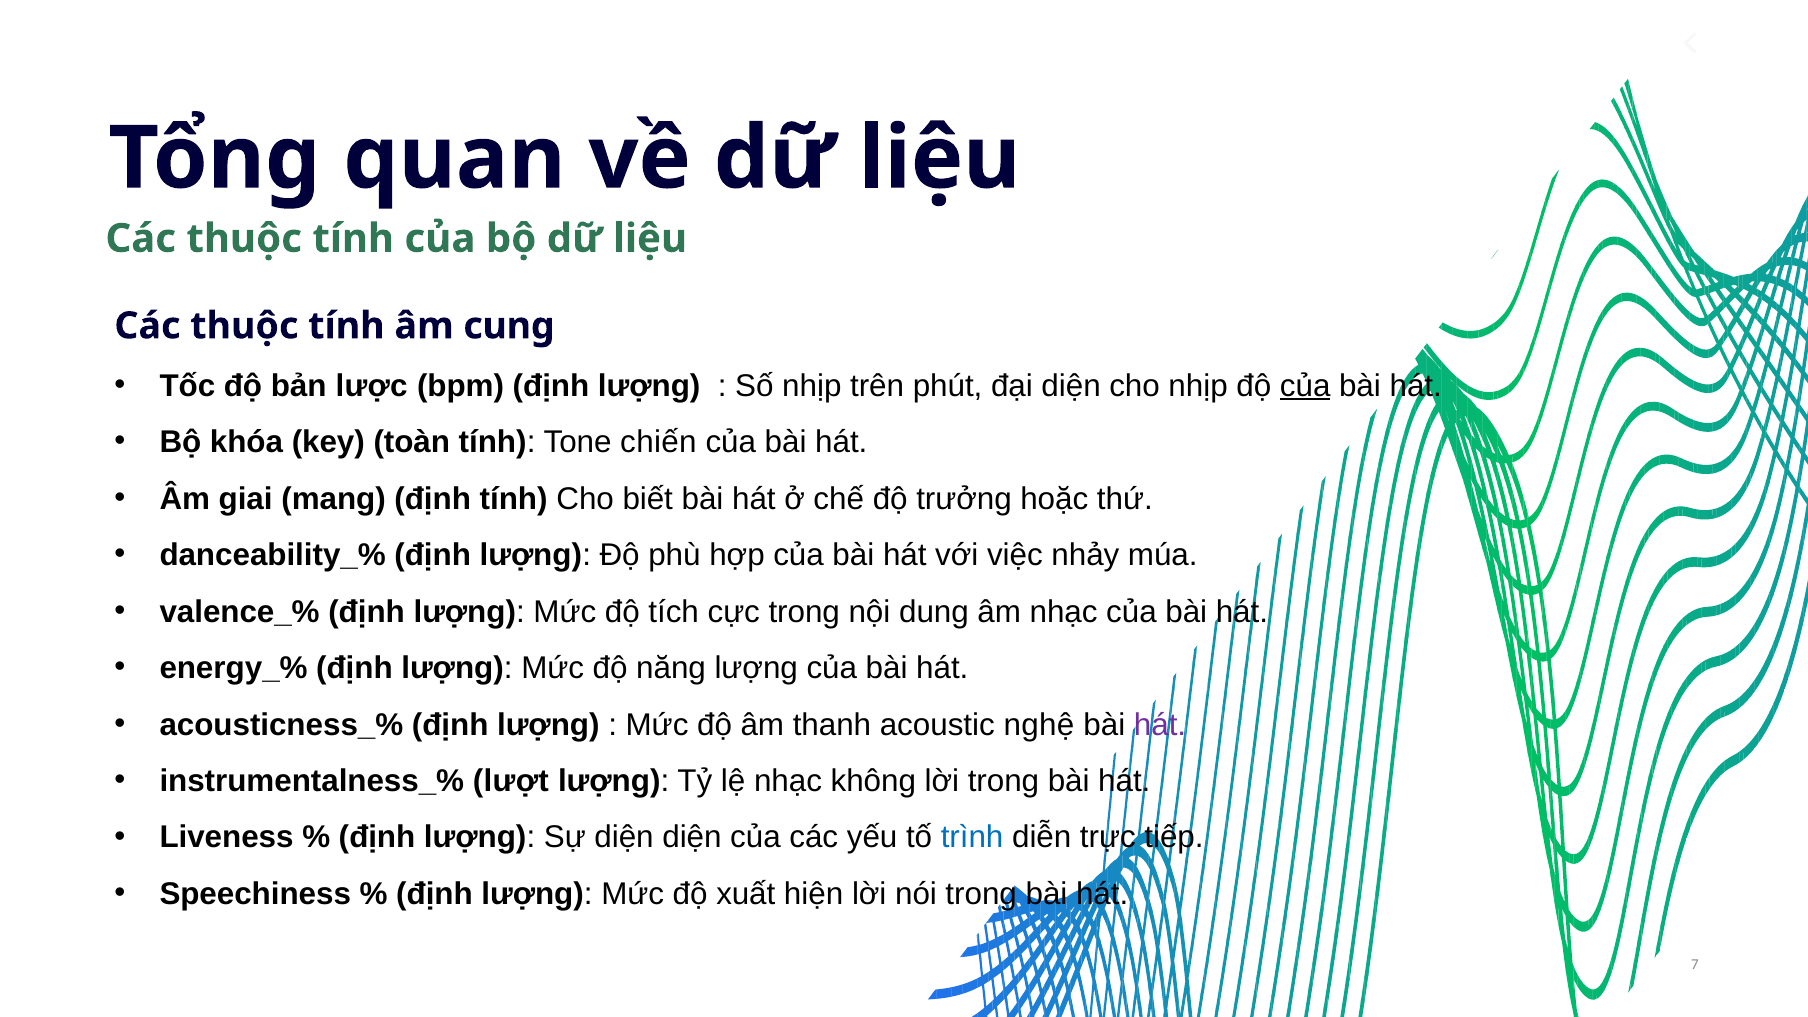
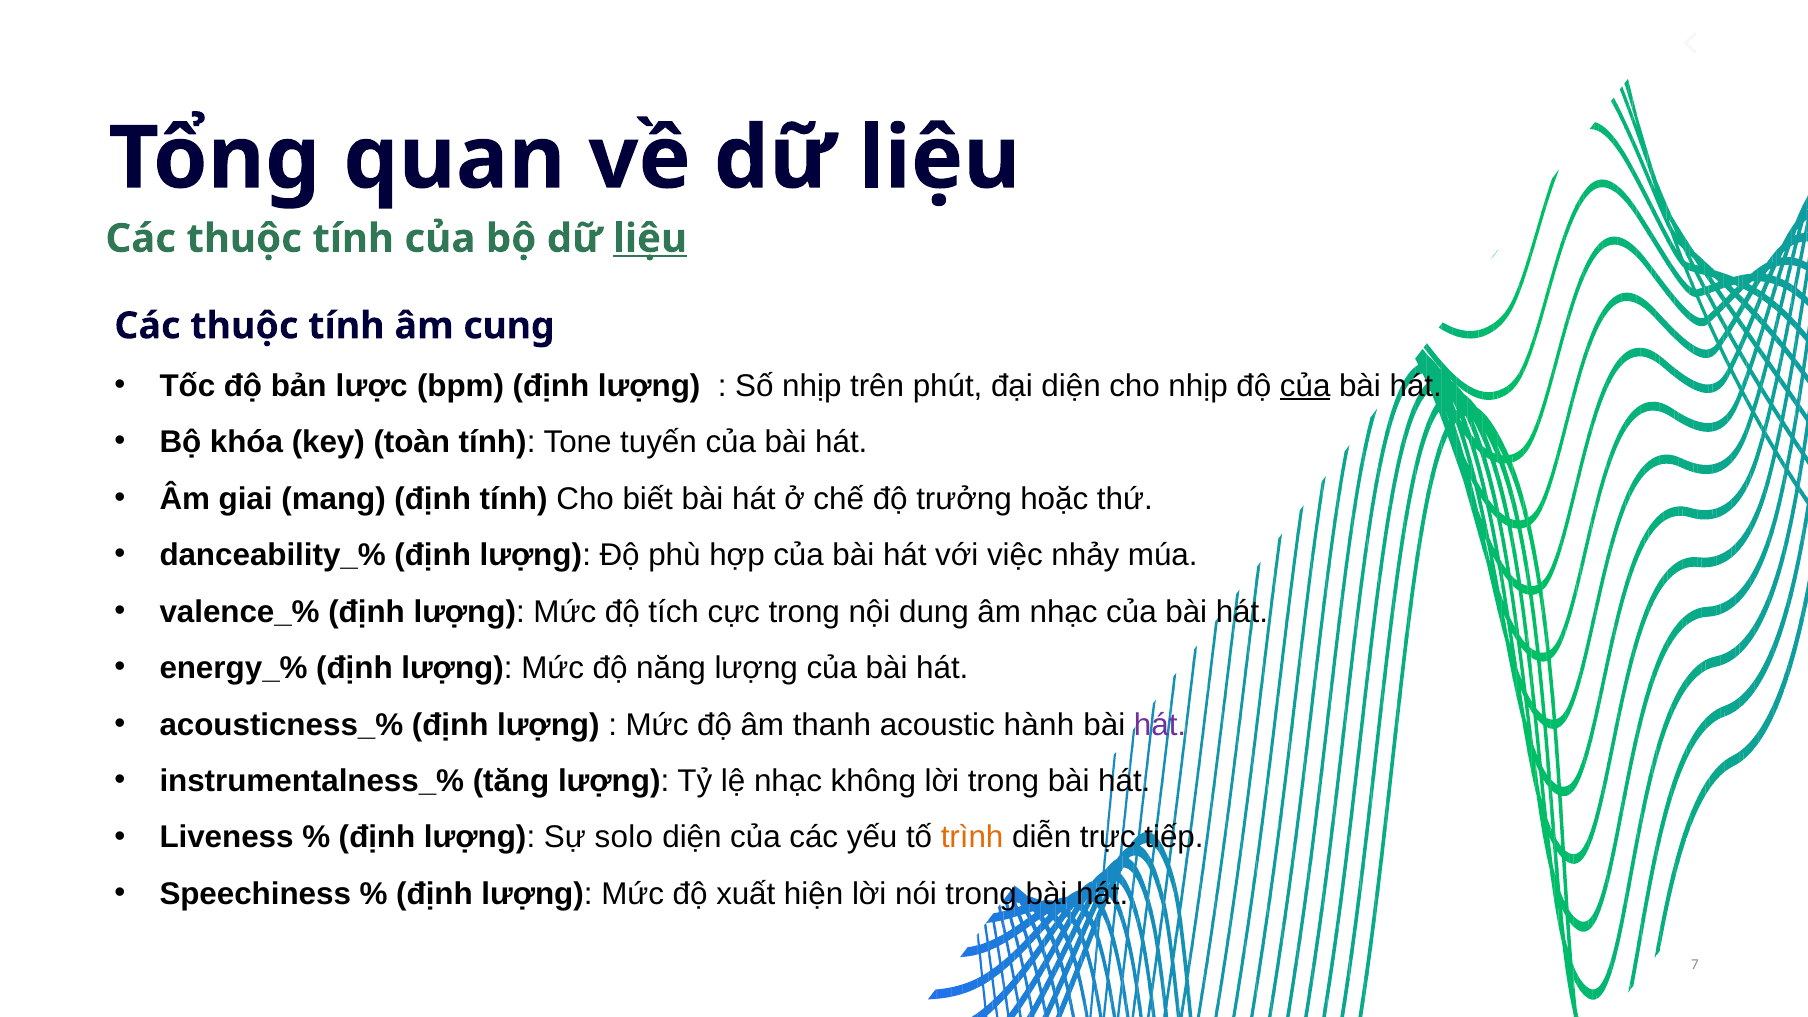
liệu at (650, 239) underline: none -> present
chiến: chiến -> tuyến
nghệ: nghệ -> hành
lượt: lượt -> tăng
Sự diện: diện -> solo
trình colour: blue -> orange
